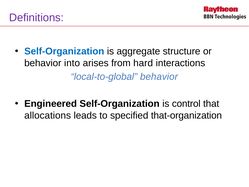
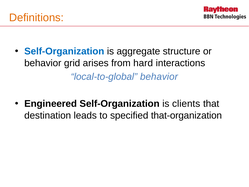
Definitions colour: purple -> orange
into: into -> grid
control: control -> clients
allocations: allocations -> destination
